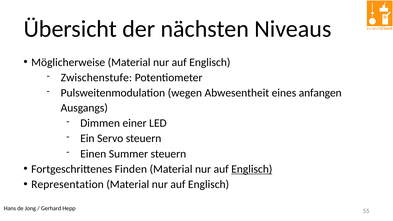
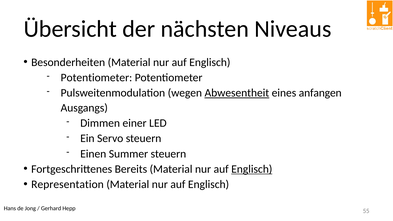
Möglicherweise: Möglicherweise -> Besonderheiten
Zwischenstufe at (96, 78): Zwischenstufe -> Potentiometer
Abwesentheit underline: none -> present
Finden: Finden -> Bereits
